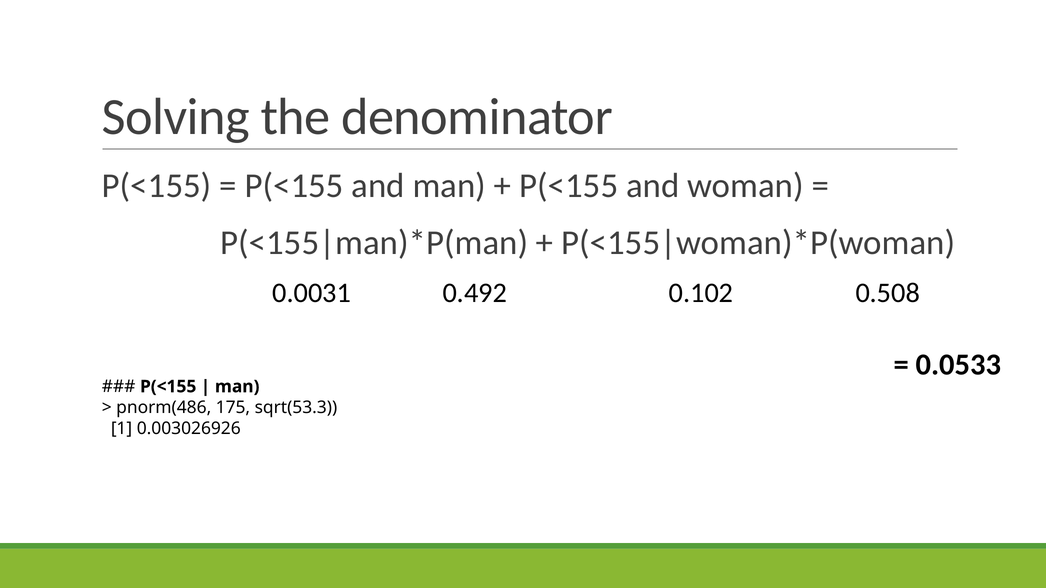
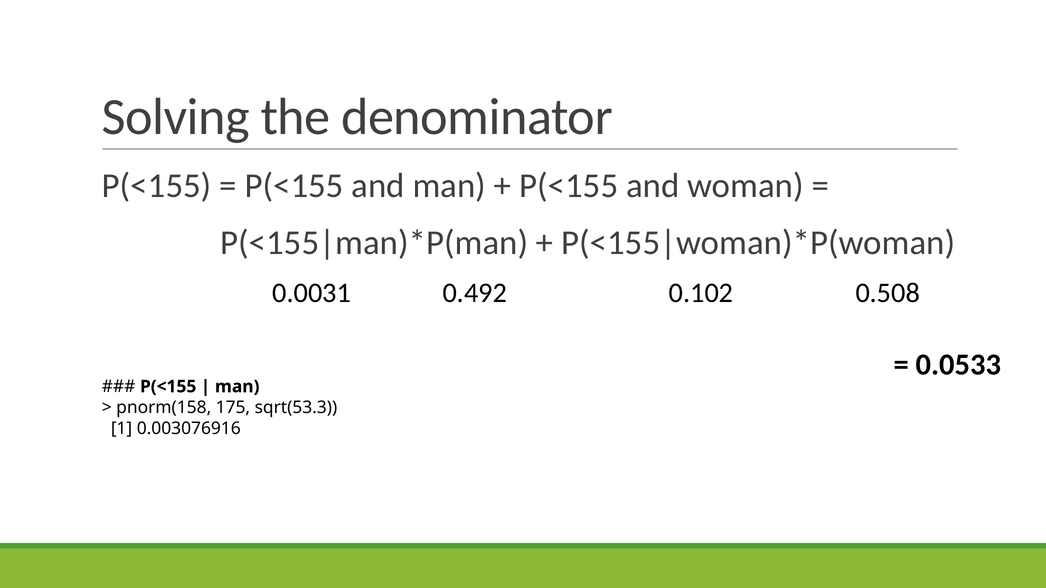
pnorm(486: pnorm(486 -> pnorm(158
0.003026926: 0.003026926 -> 0.003076916
